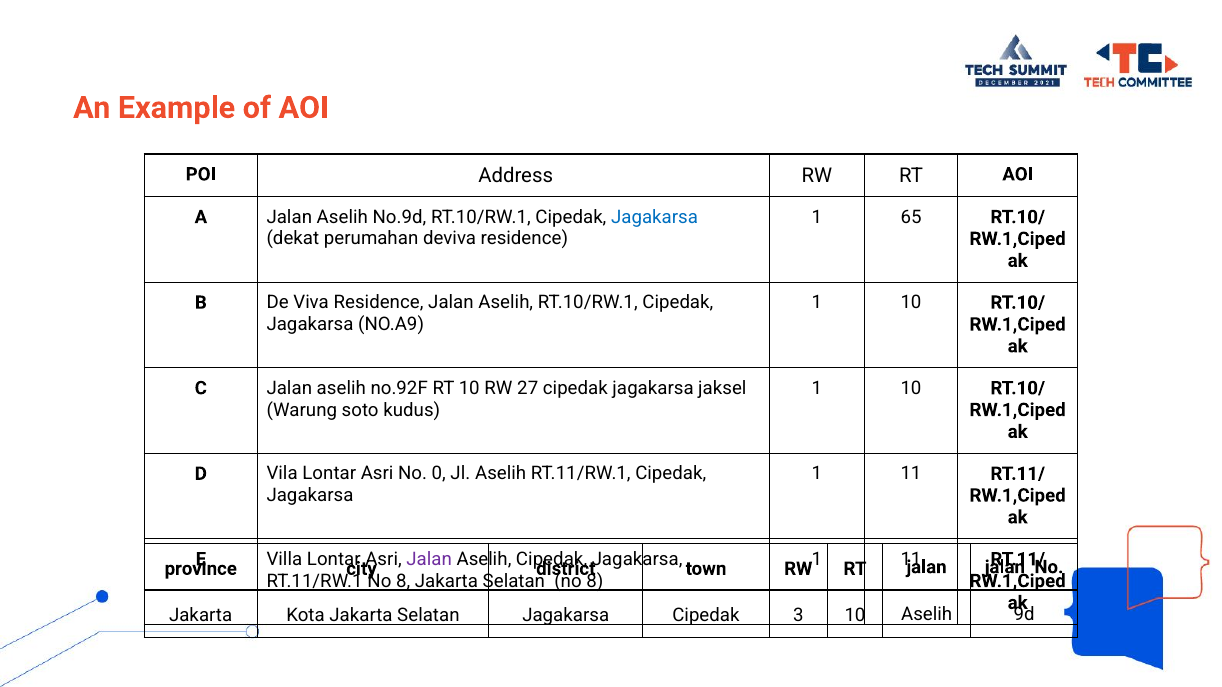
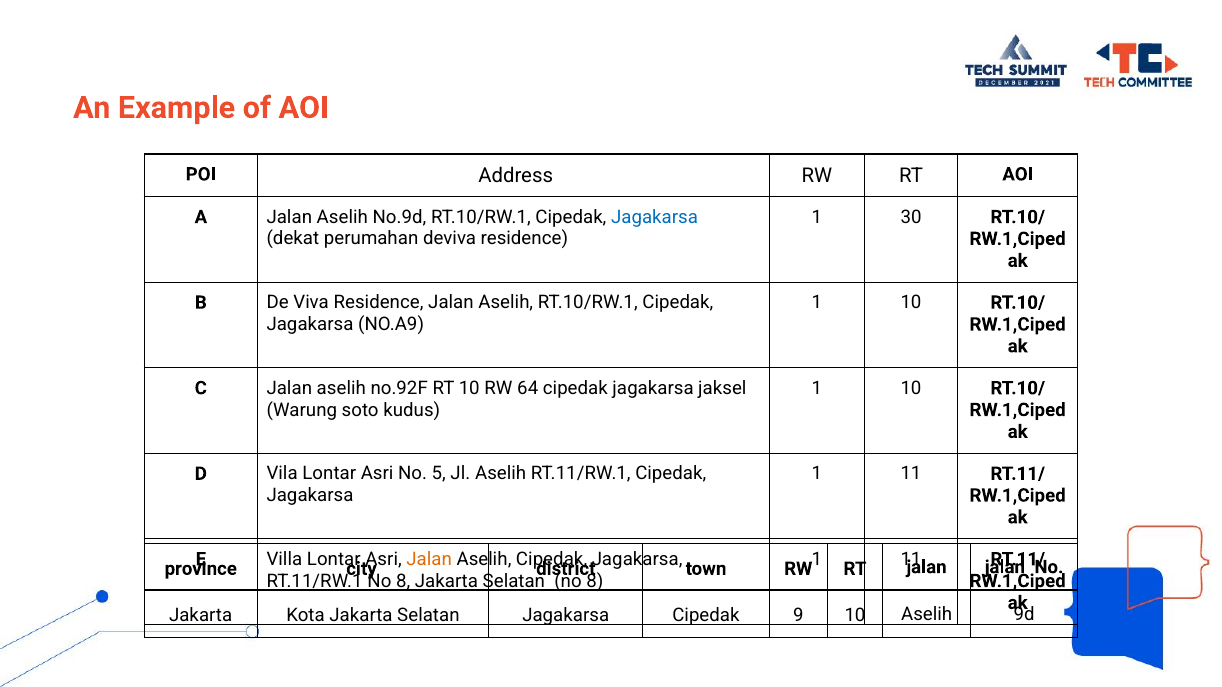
65: 65 -> 30
27: 27 -> 64
0: 0 -> 5
Jalan at (429, 560) colour: purple -> orange
3: 3 -> 9
